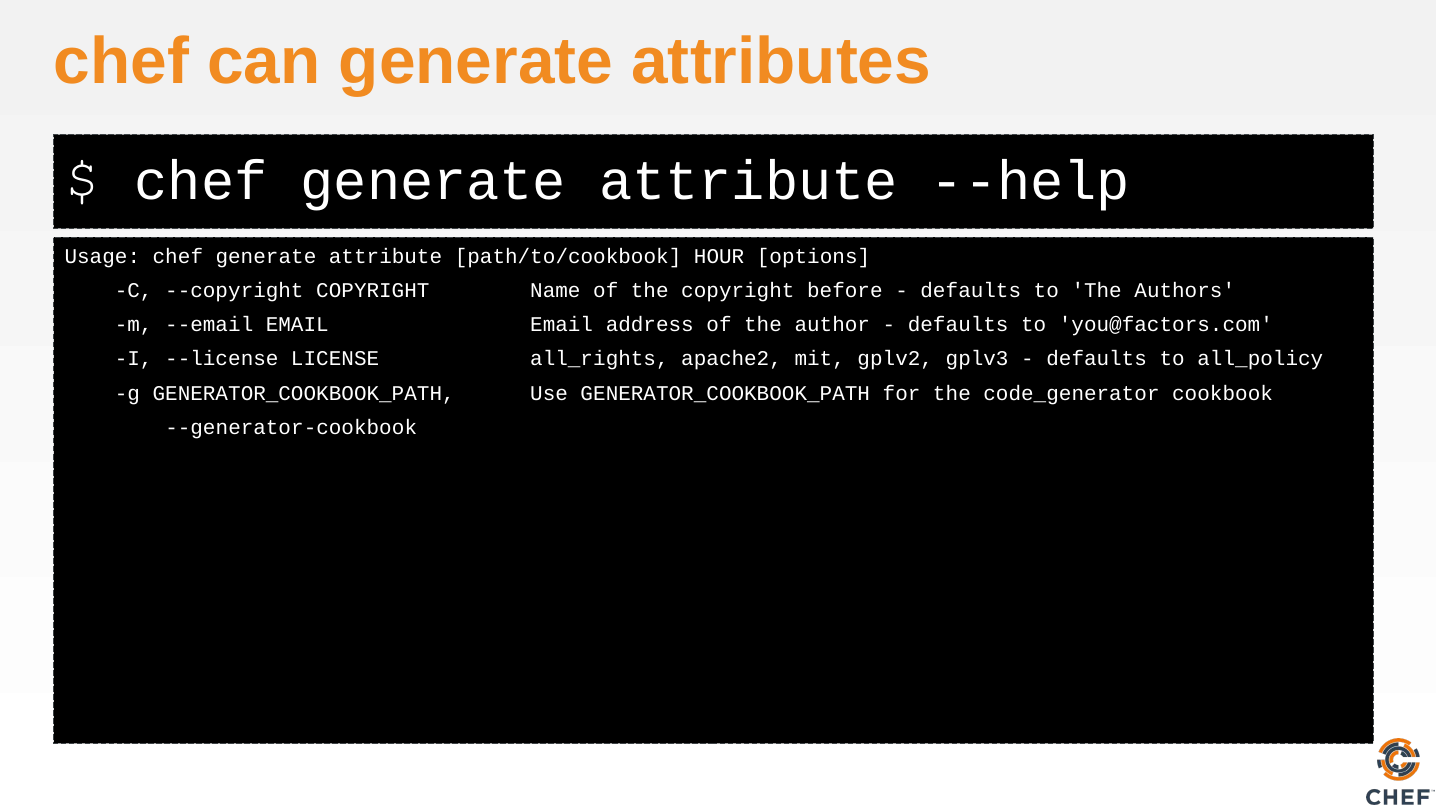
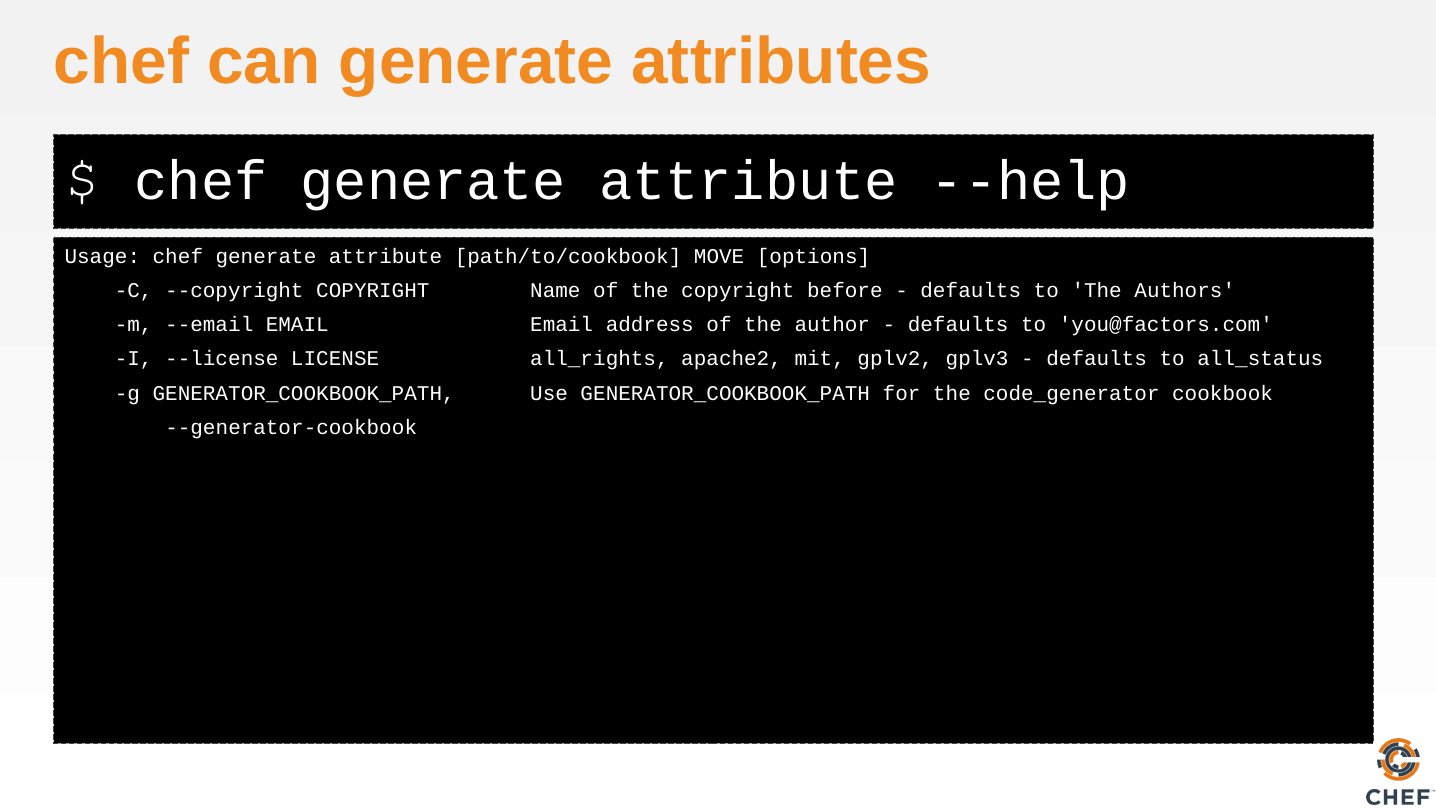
HOUR: HOUR -> MOVE
all_policy: all_policy -> all_status
